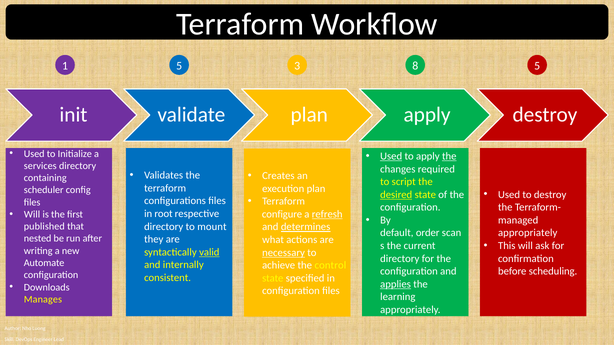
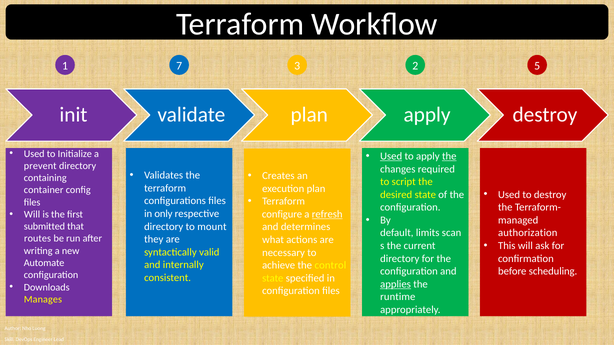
1 5: 5 -> 7
8: 8 -> 2
services: services -> prevent
scheduler: scheduler -> container
desired underline: present -> none
root: root -> only
published: published -> submitted
determines underline: present -> none
order: order -> limits
appropriately at (528, 233): appropriately -> authorization
nested: nested -> routes
valid underline: present -> none
necessary underline: present -> none
learning: learning -> runtime
